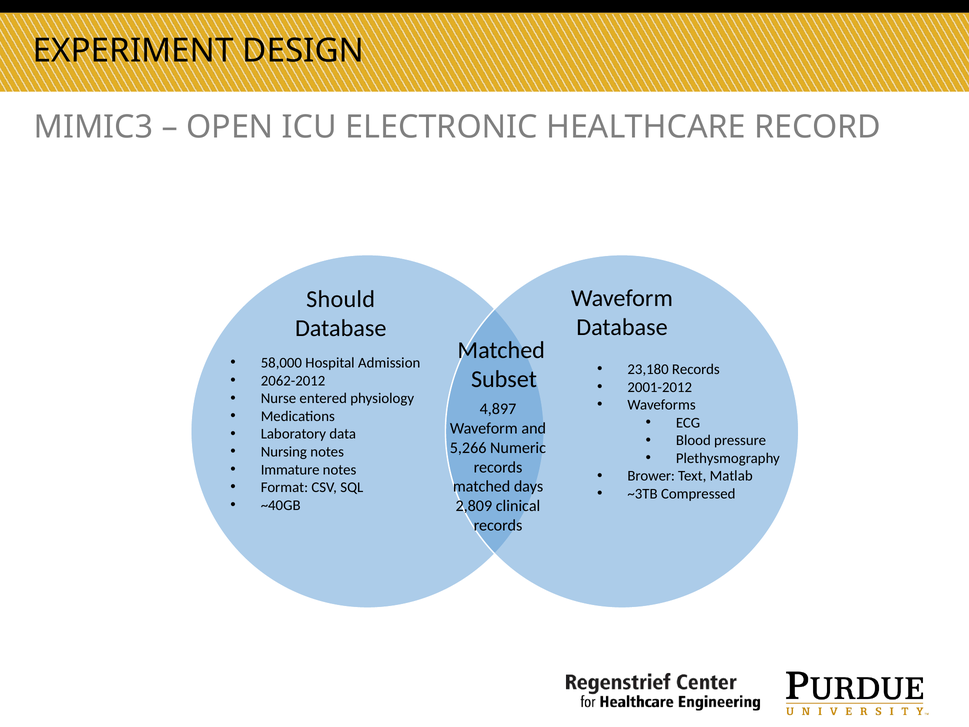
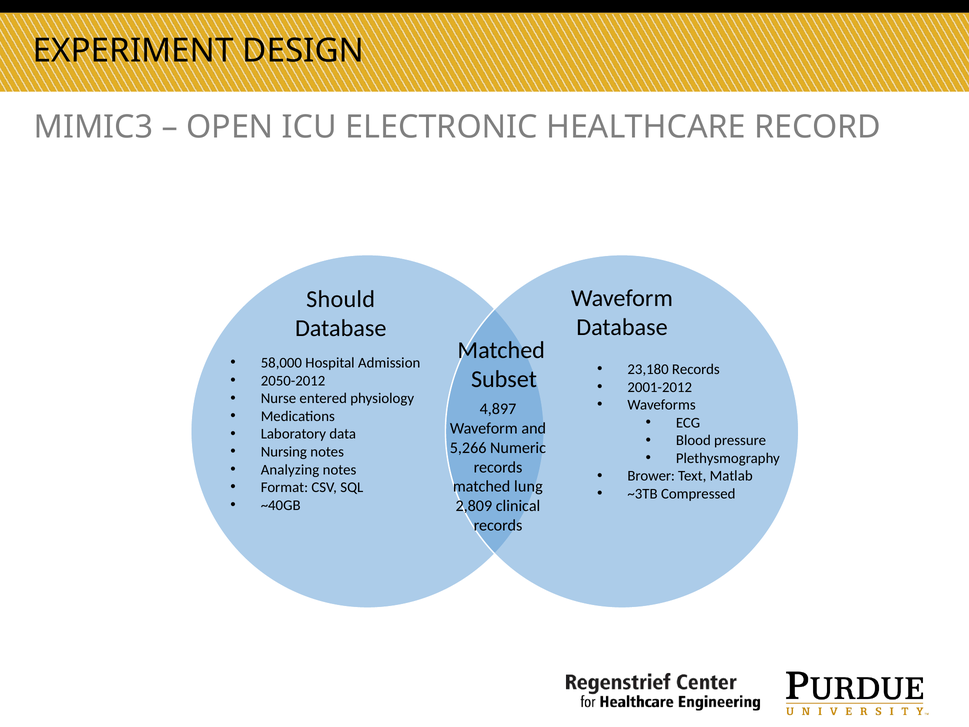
2062-2012: 2062-2012 -> 2050-2012
Immature: Immature -> Analyzing
days: days -> lung
